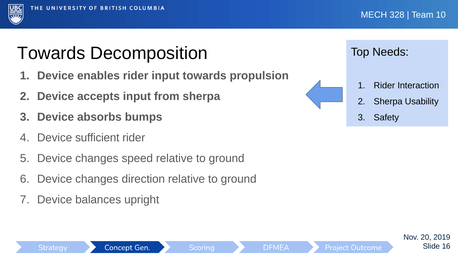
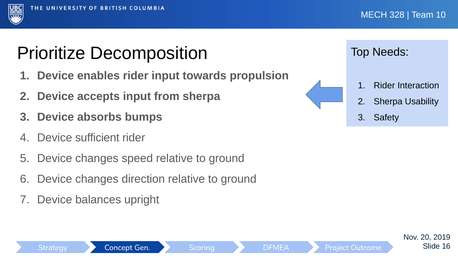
Towards at (51, 53): Towards -> Prioritize
